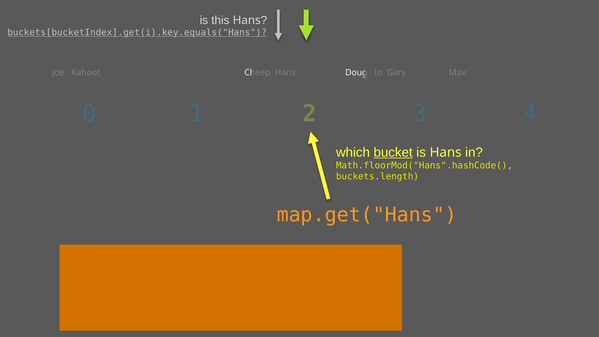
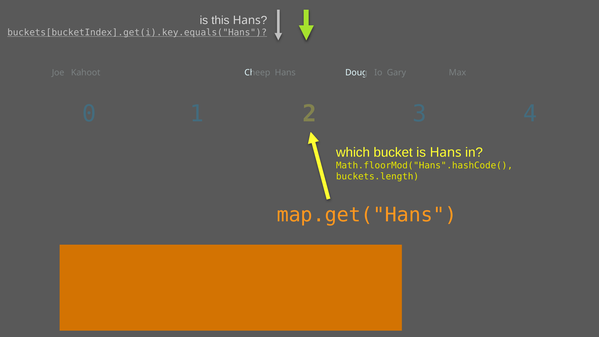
bucket underline: present -> none
